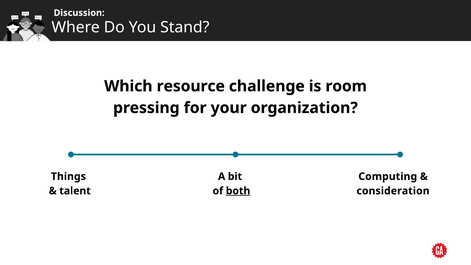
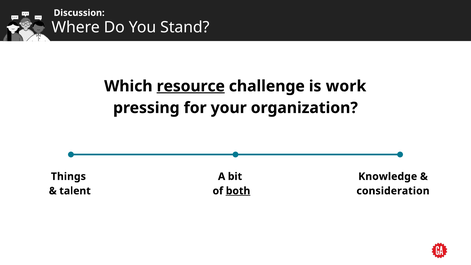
resource underline: none -> present
room: room -> work
Computing: Computing -> Knowledge
